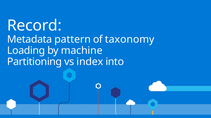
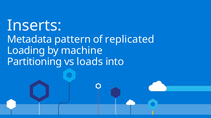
Record: Record -> Inserts
taxonomy: taxonomy -> replicated
index: index -> loads
